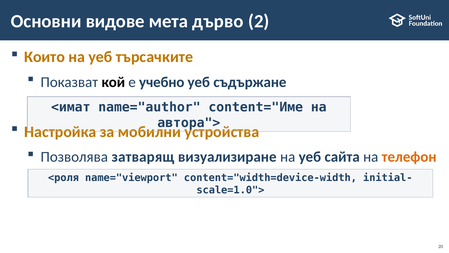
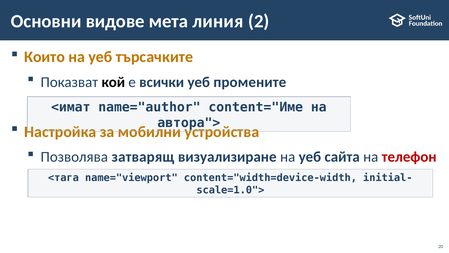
дърво: дърво -> линия
учебно: учебно -> всички
съдържане: съдържане -> промените
телефон colour: orange -> red
<роля: <роля -> <тага
